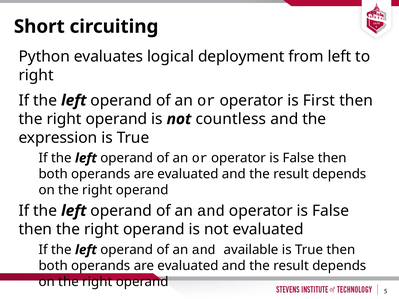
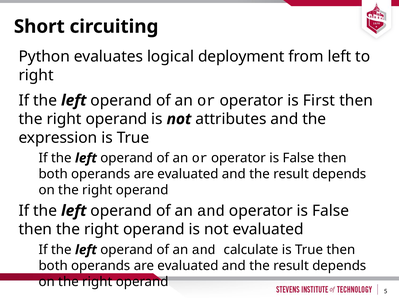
countless: countless -> attributes
available: available -> calculate
